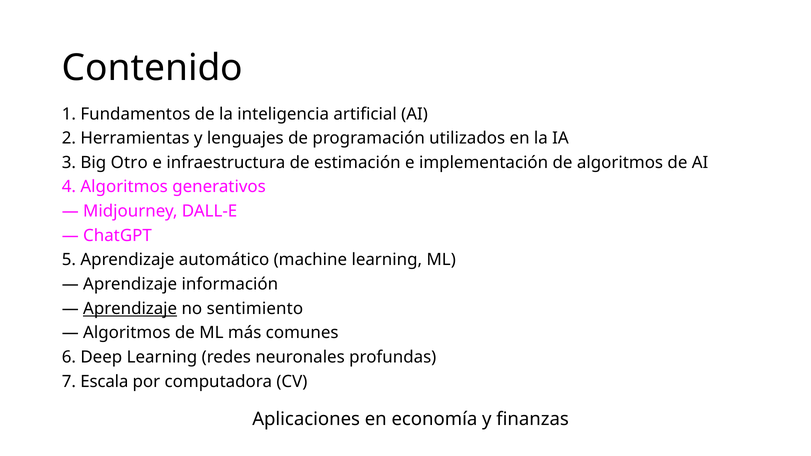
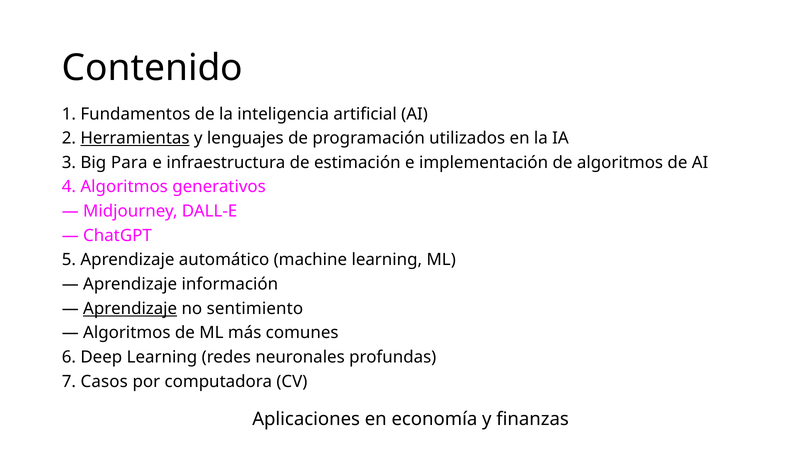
Herramientas underline: none -> present
Otro: Otro -> Para
Escala: Escala -> Casos
